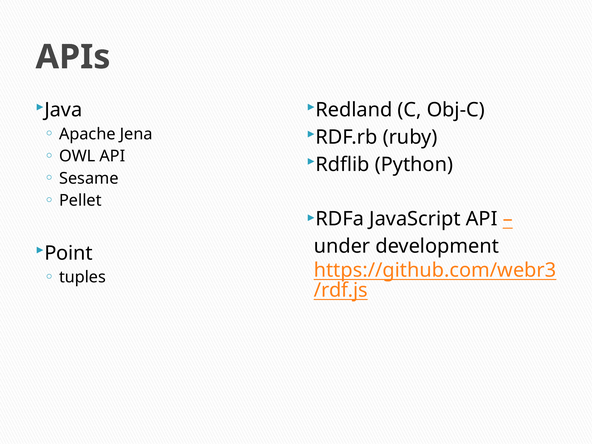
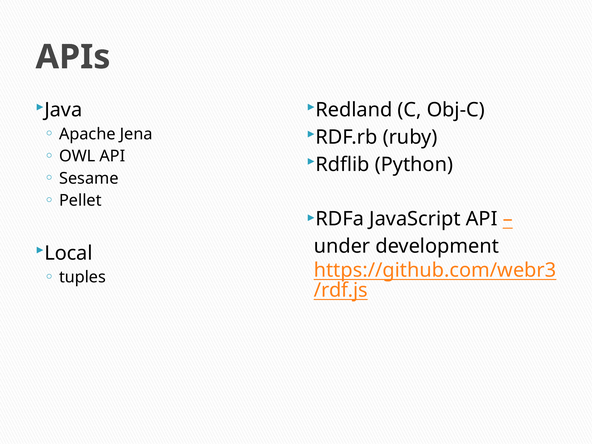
Point: Point -> Local
